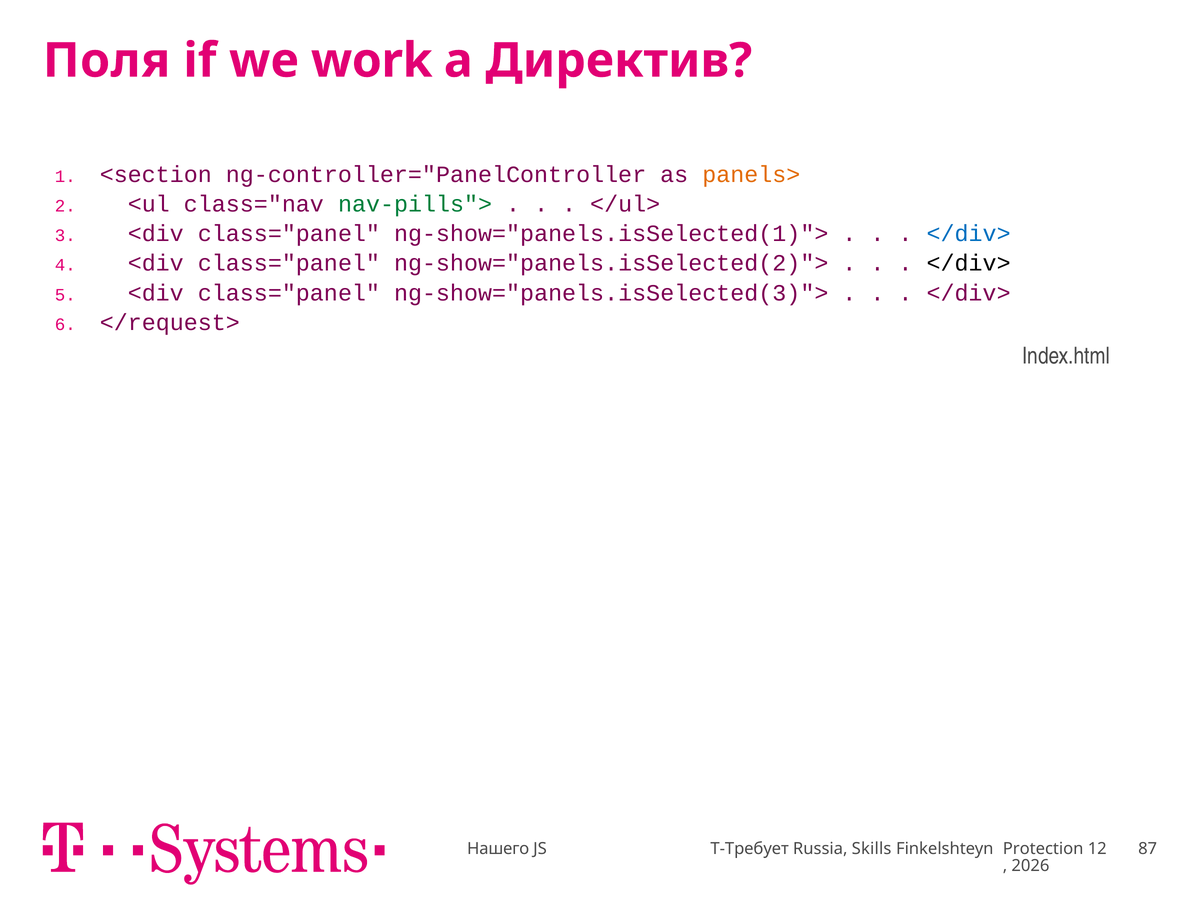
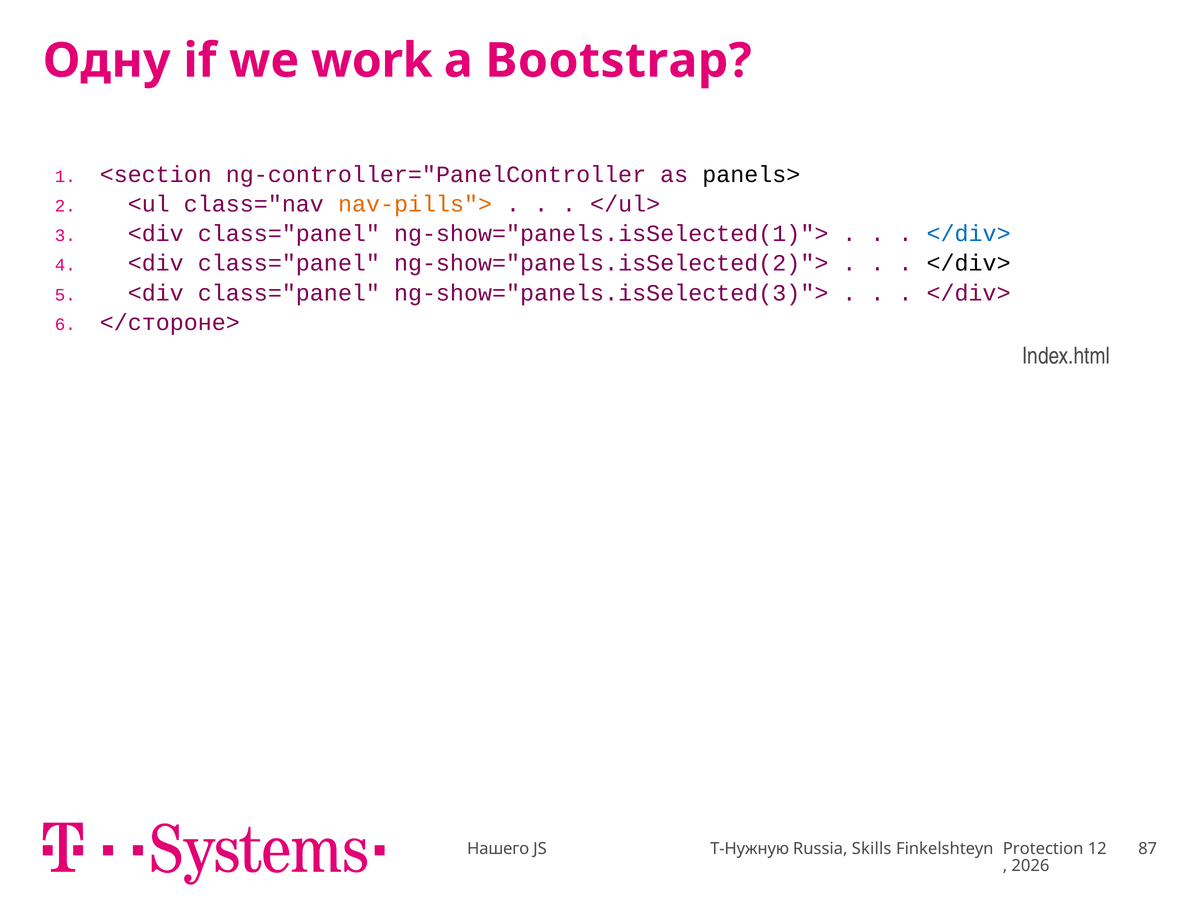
Поля: Поля -> Одну
Директив: Директив -> Bootstrap
panels> colour: orange -> black
nav-pills"> colour: green -> orange
</request>: </request> -> </стороне>
T-Требует: T-Требует -> T-Нужную
